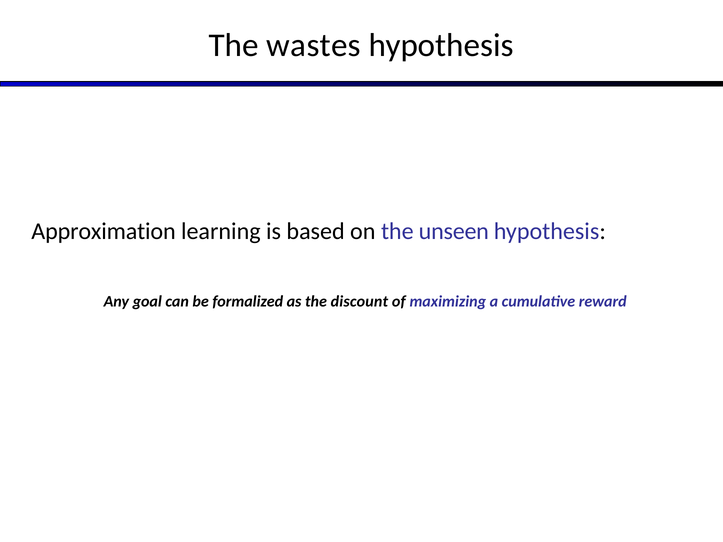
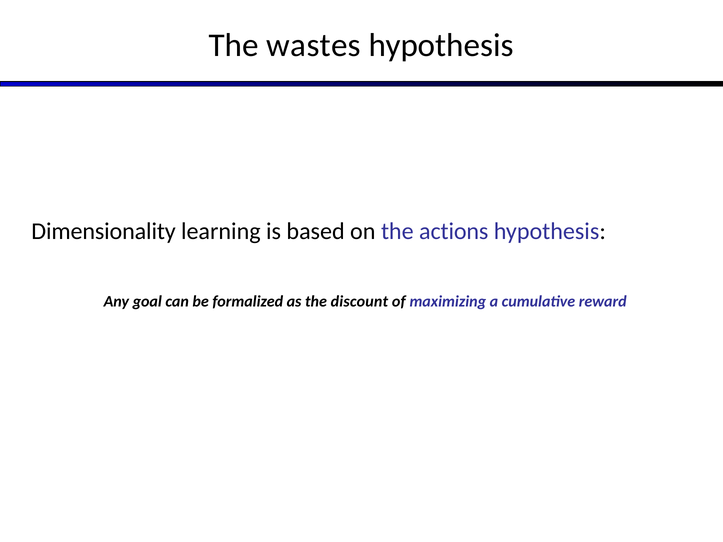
Approximation: Approximation -> Dimensionality
unseen: unseen -> actions
